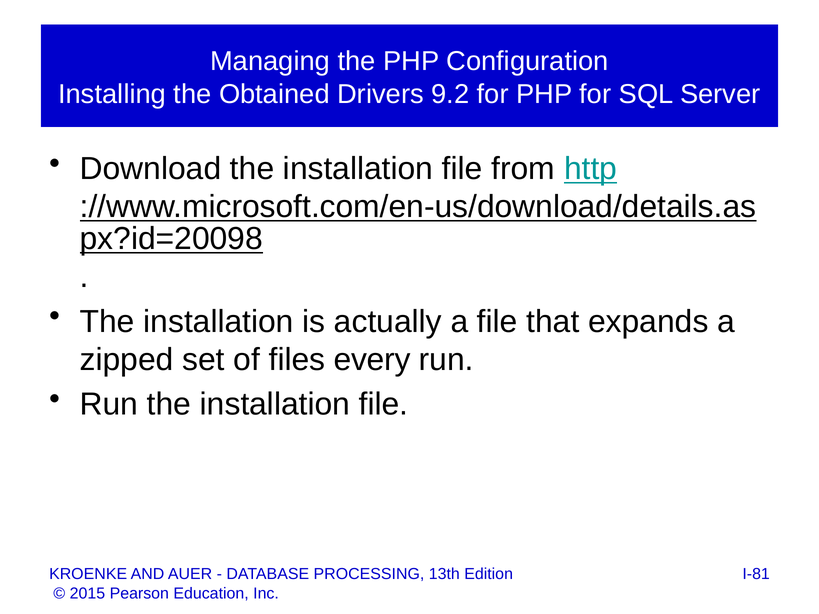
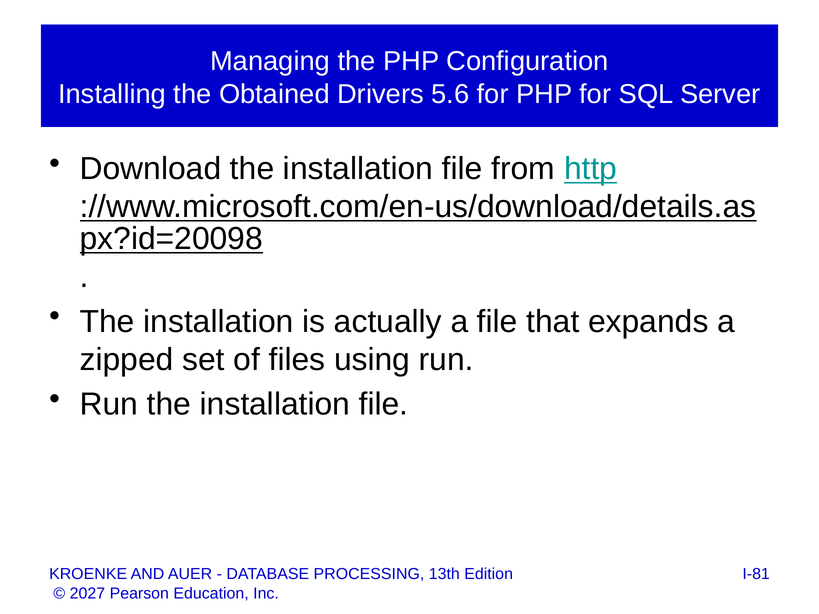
9.2: 9.2 -> 5.6
every: every -> using
2015: 2015 -> 2027
